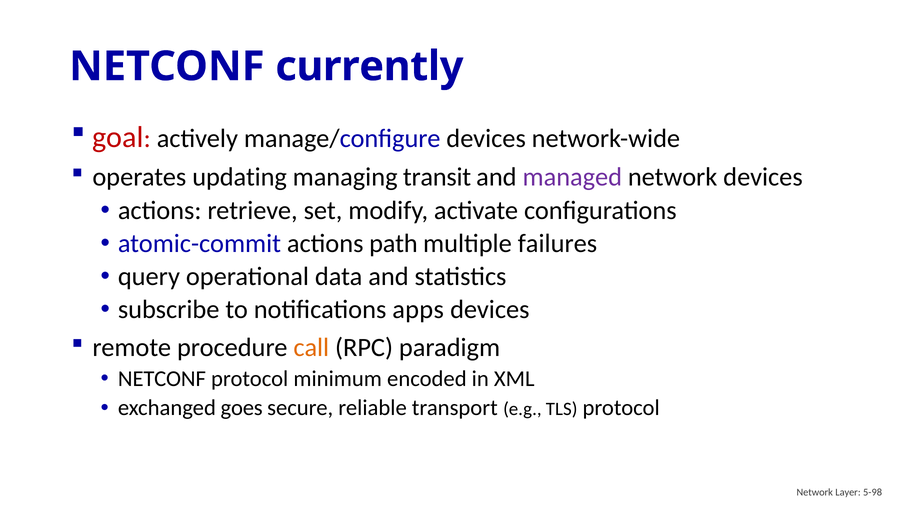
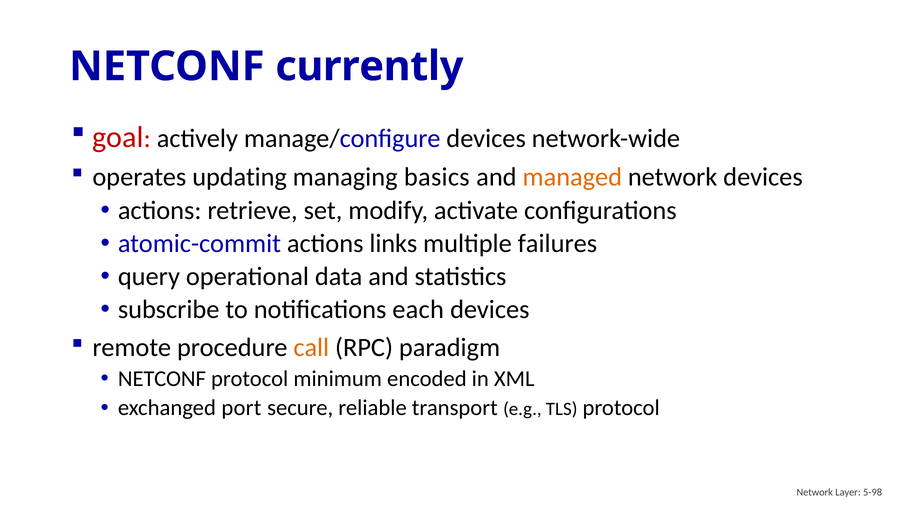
transit: transit -> basics
managed colour: purple -> orange
path: path -> links
apps: apps -> each
goes: goes -> port
